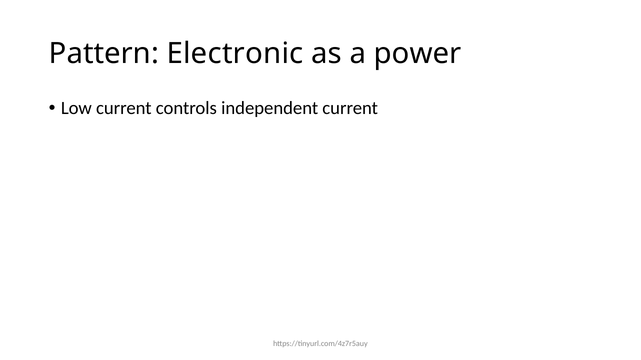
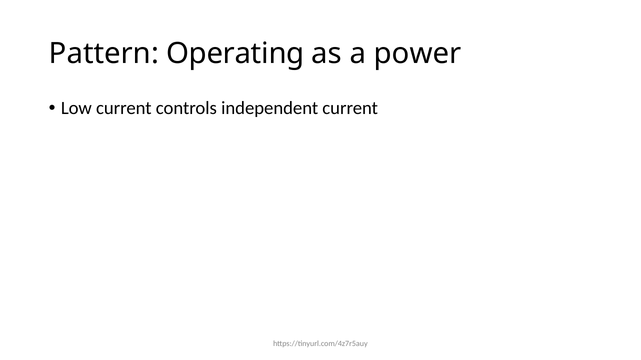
Electronic: Electronic -> Operating
